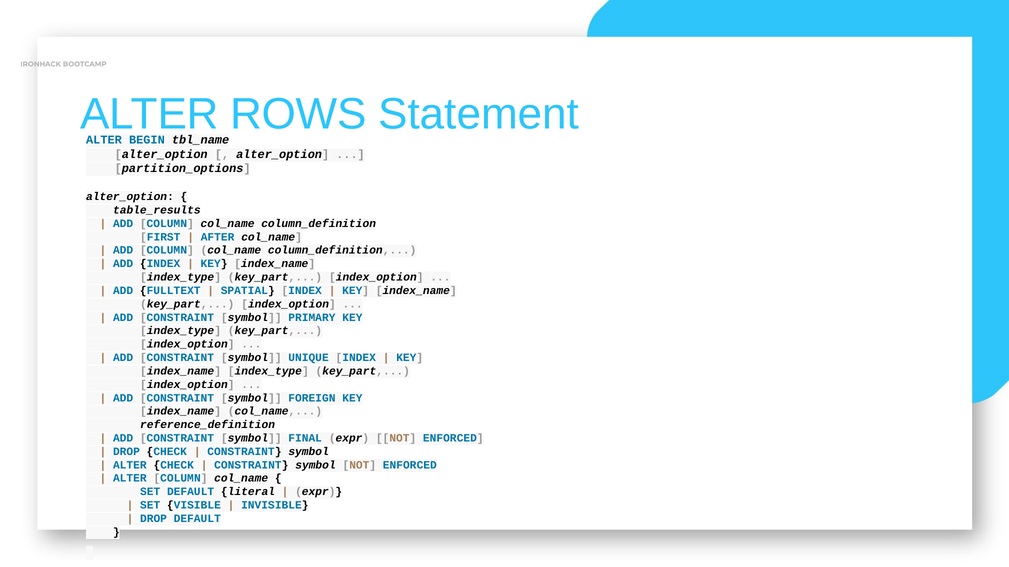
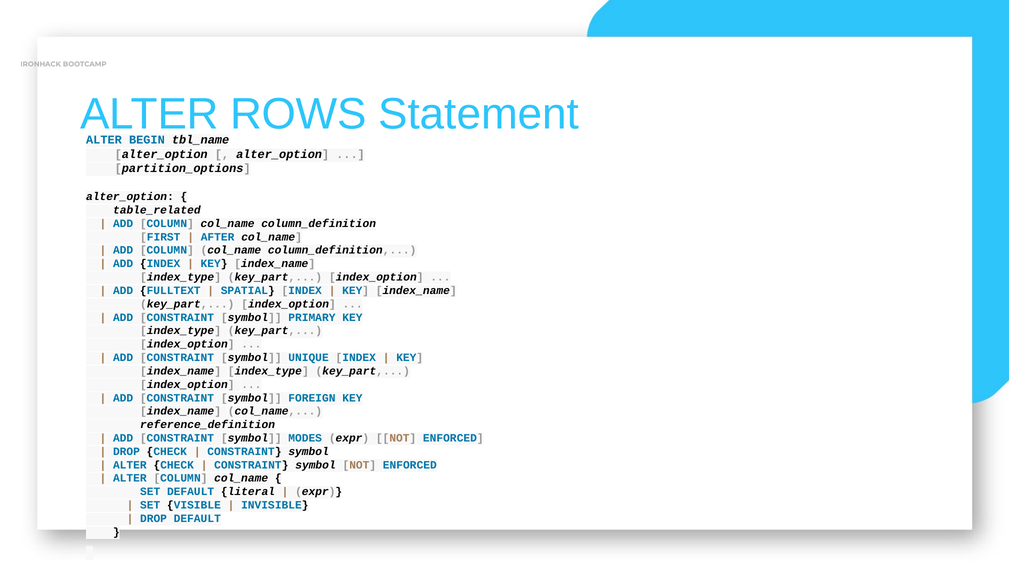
table_results: table_results -> table_related
FINAL: FINAL -> MODES
